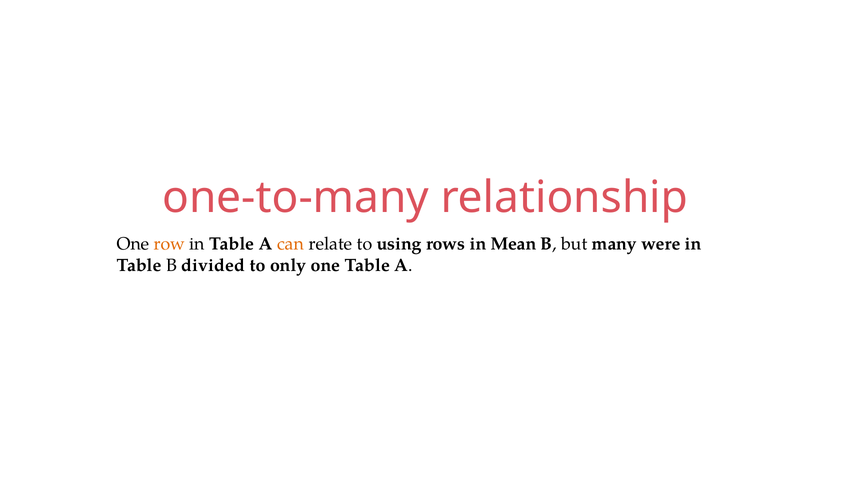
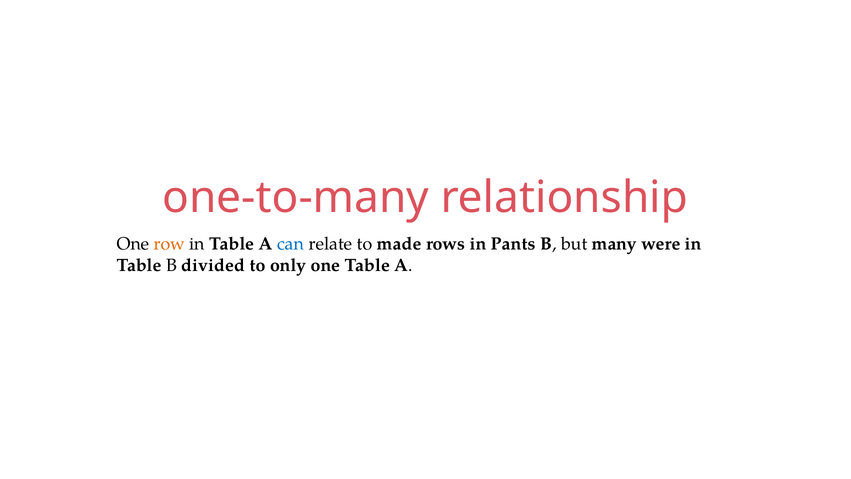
can colour: orange -> blue
using: using -> made
Mean: Mean -> Pants
